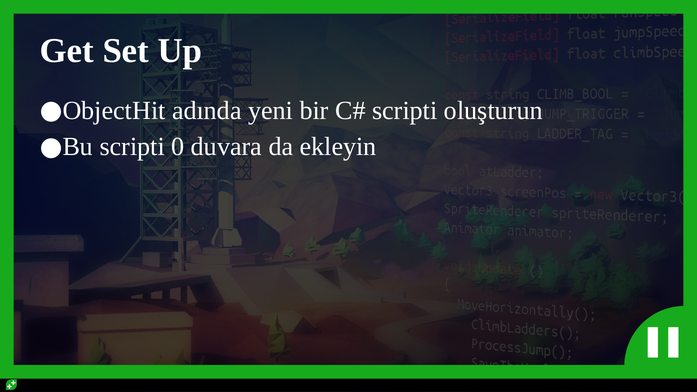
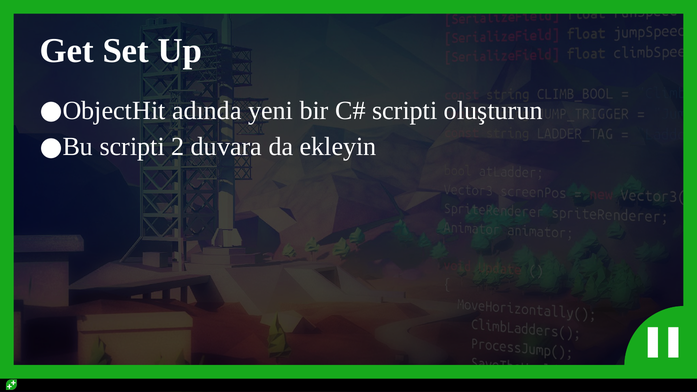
0: 0 -> 2
